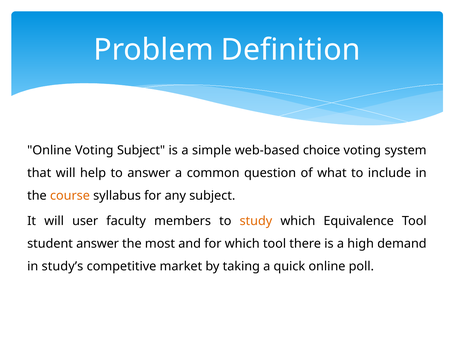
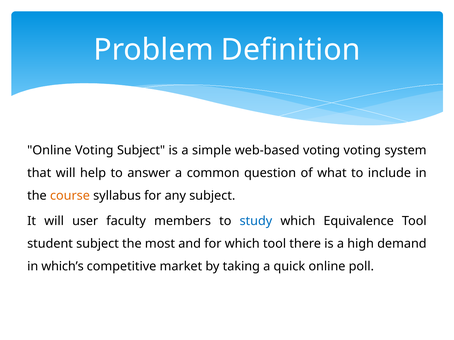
web-based choice: choice -> voting
study colour: orange -> blue
student answer: answer -> subject
study’s: study’s -> which’s
